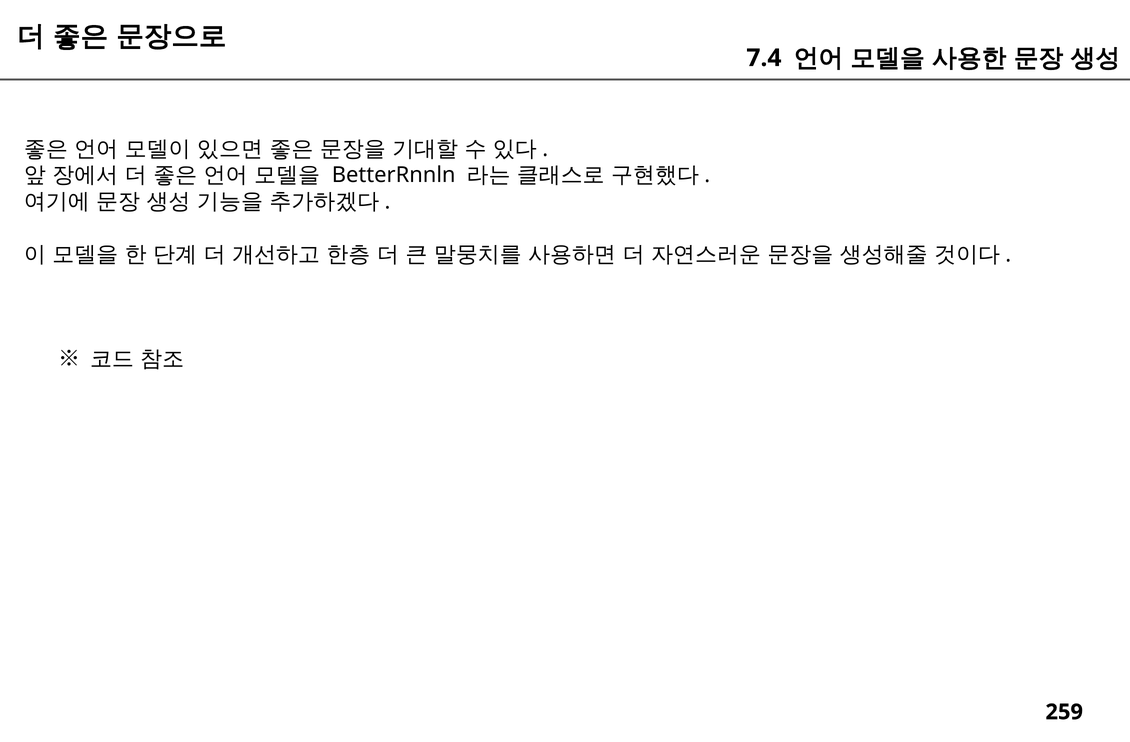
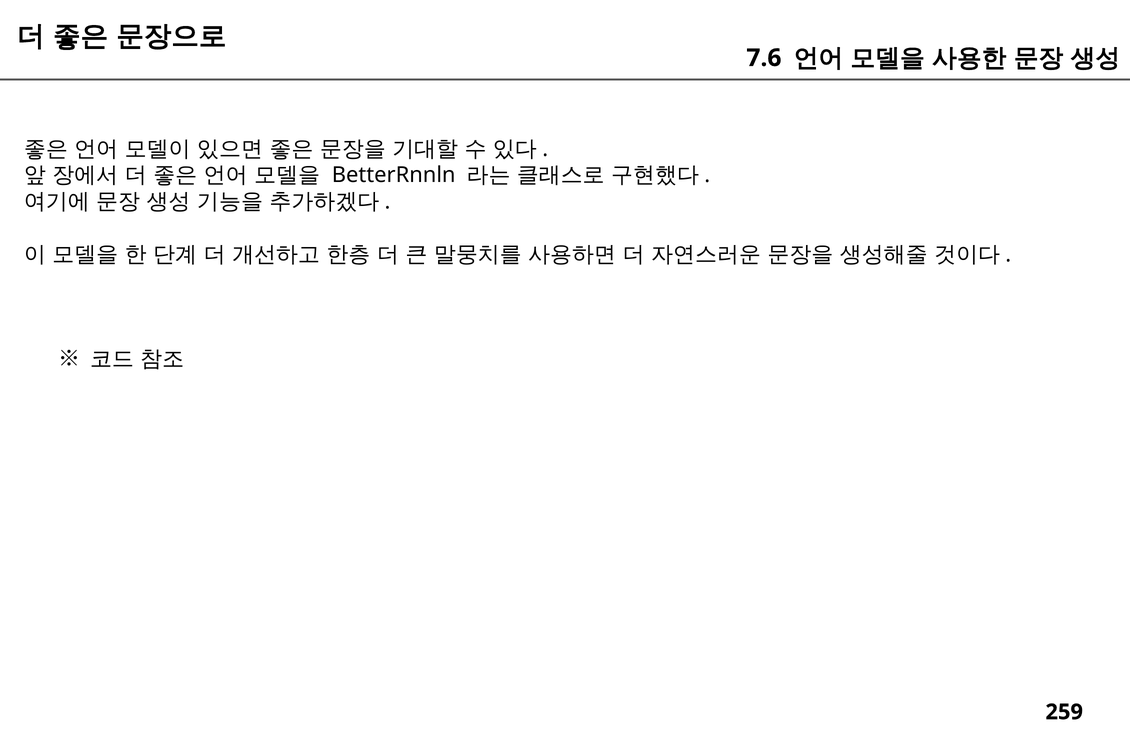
7.4: 7.4 -> 7.6
